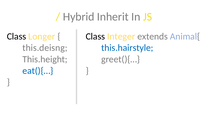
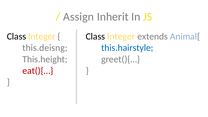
Hybrid: Hybrid -> Assign
Longer at (42, 36): Longer -> Integer
eat(){… colour: blue -> red
